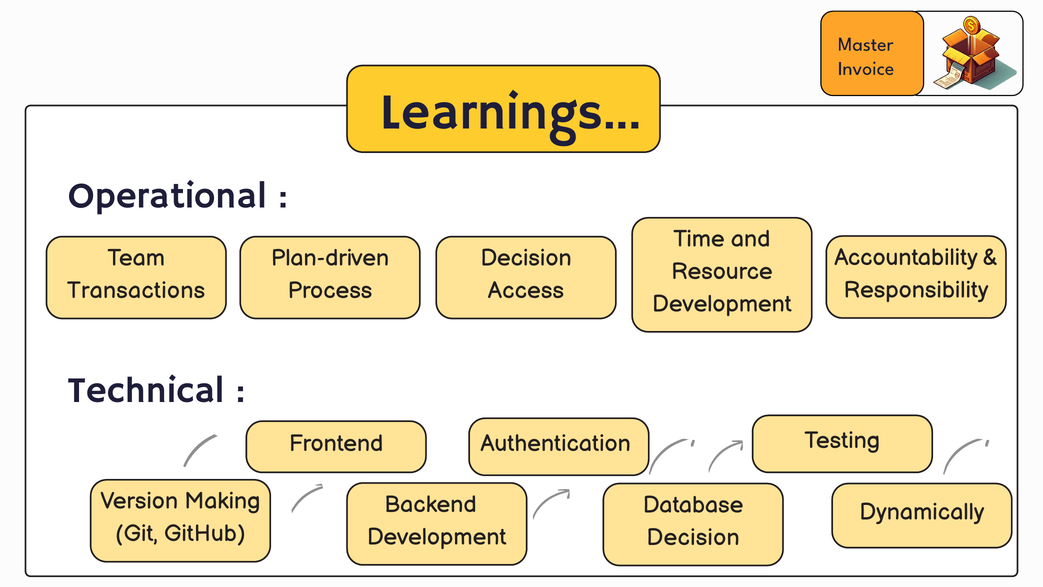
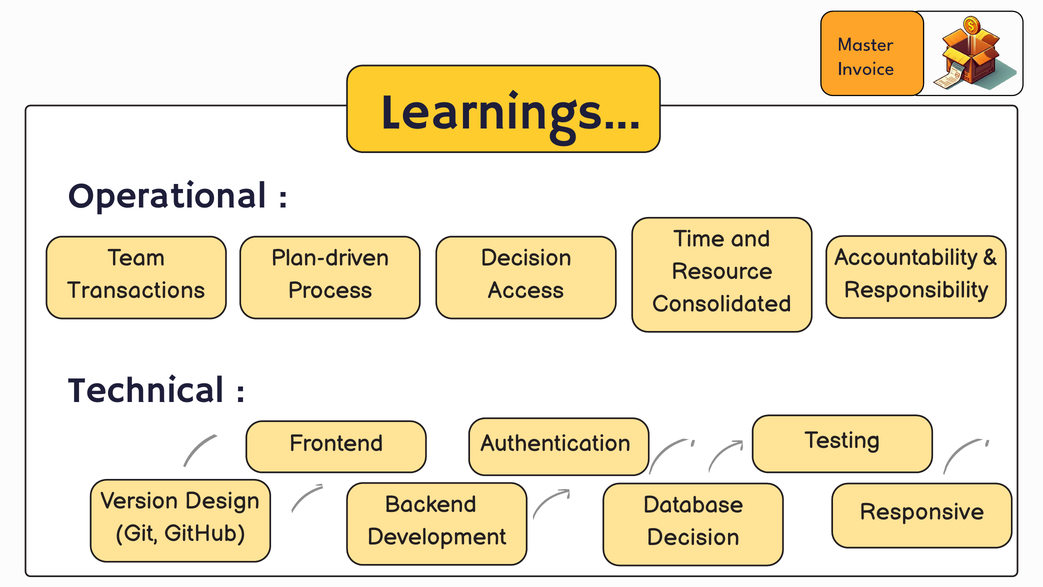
Development at (722, 304): Development -> Consolidated
Making: Making -> Design
Dynamically: Dynamically -> Responsive
